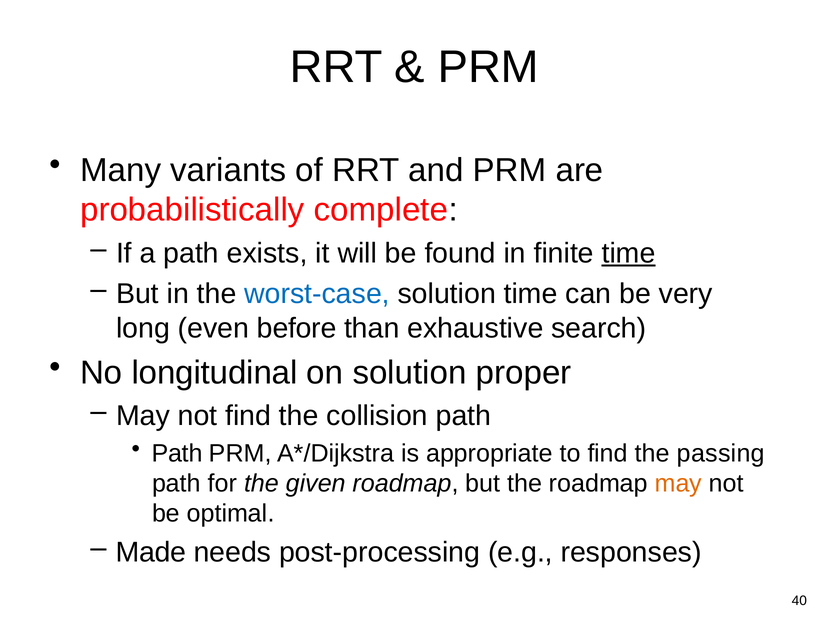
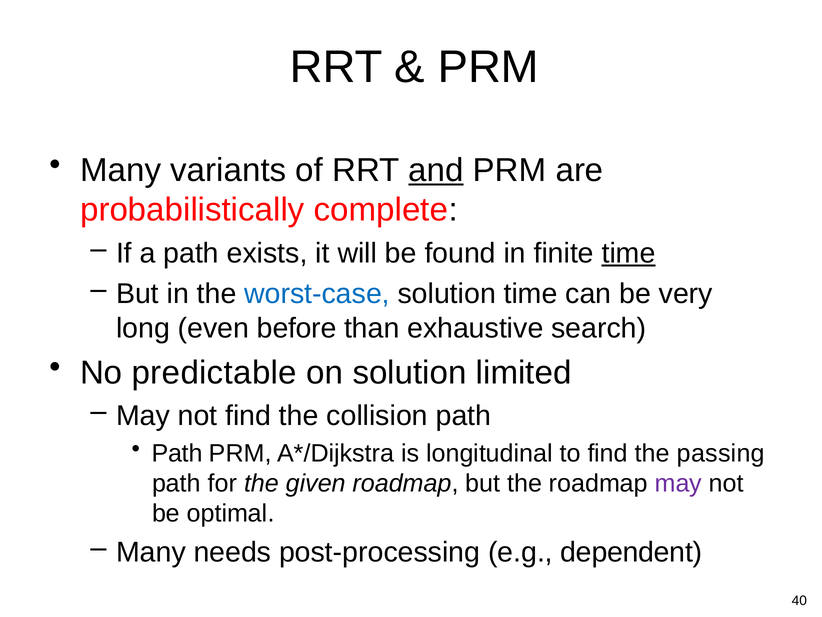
and underline: none -> present
longitudinal: longitudinal -> predictable
proper: proper -> limited
appropriate: appropriate -> longitudinal
may at (678, 483) colour: orange -> purple
Made at (151, 552): Made -> Many
responses: responses -> dependent
